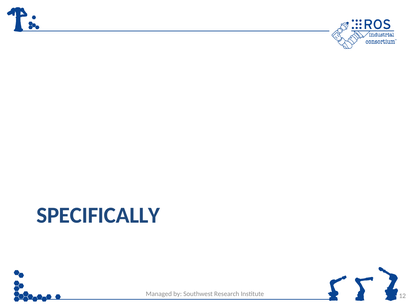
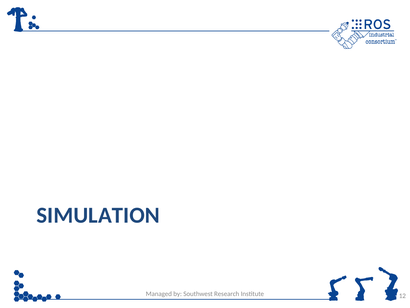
SPECIFICALLY: SPECIFICALLY -> SIMULATION
